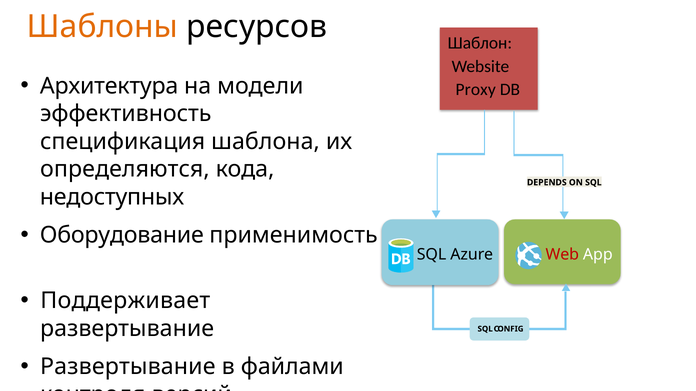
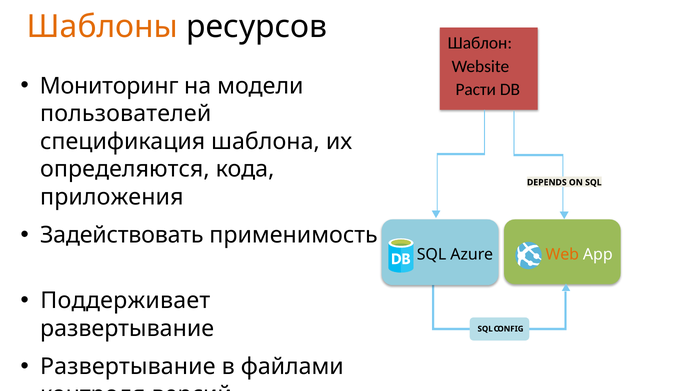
Архитектура: Архитектура -> Мониторинг
Proxy: Proxy -> Расти
эффективность: эффективность -> пользователей
недоступных: недоступных -> приложения
Оборудование: Оборудование -> Задействовать
Web colour: red -> orange
